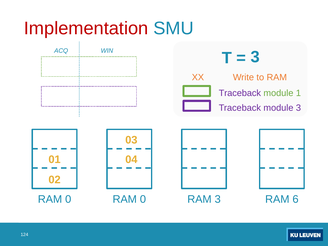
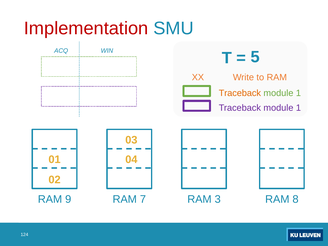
3 at (255, 57): 3 -> 5
Traceback at (240, 93) colour: purple -> orange
3 at (298, 108): 3 -> 1
0 at (68, 199): 0 -> 9
0 at (143, 199): 0 -> 7
6: 6 -> 8
